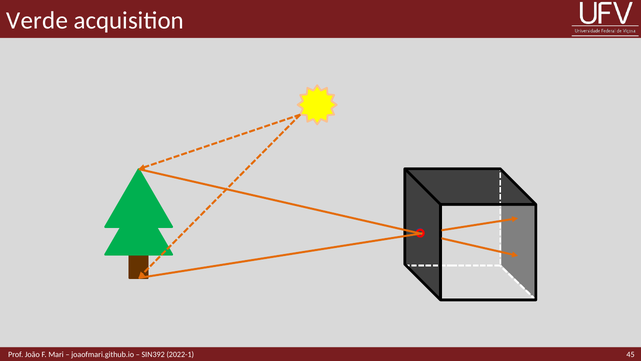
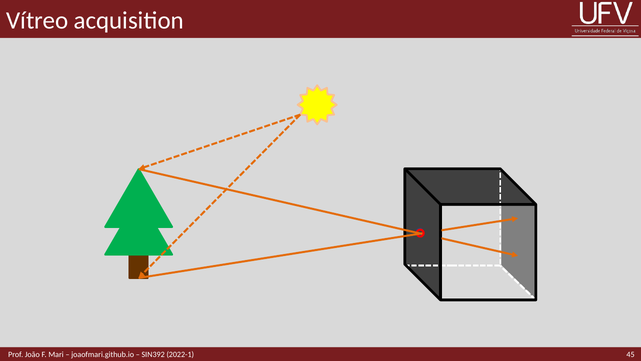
Verde: Verde -> Vítreo
